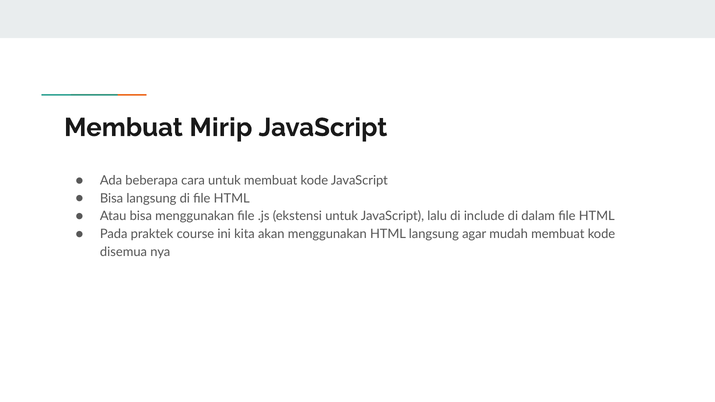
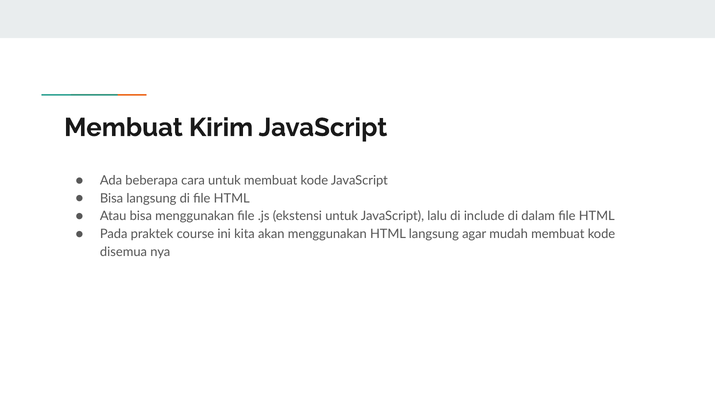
Mirip: Mirip -> Kirim
